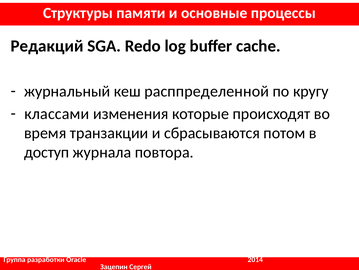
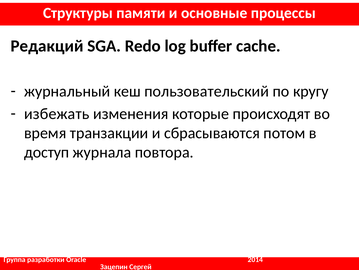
расппределенной: расппределенной -> пользовательский
классами: классами -> избежать
